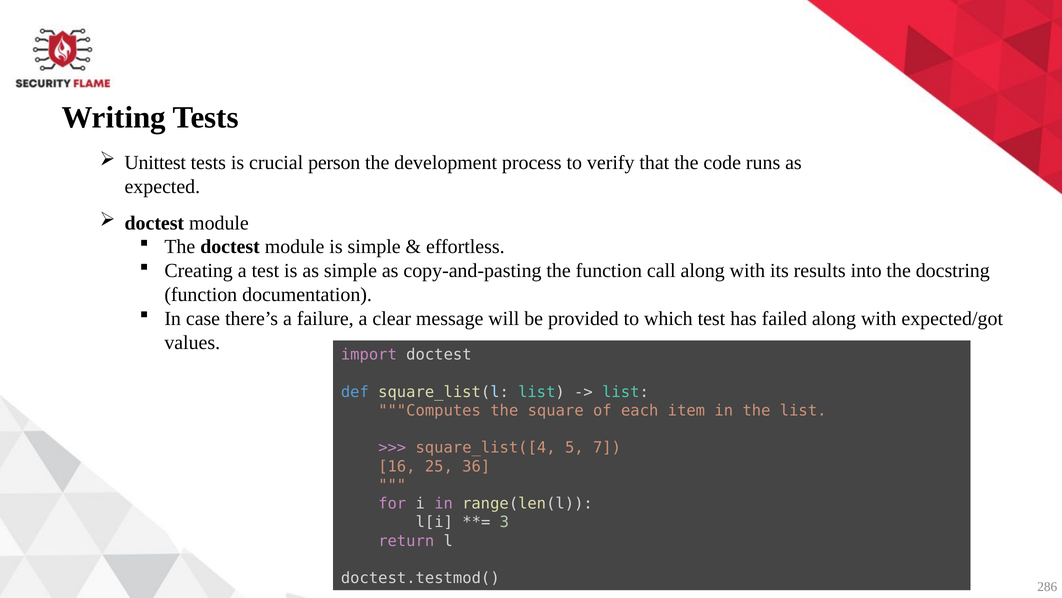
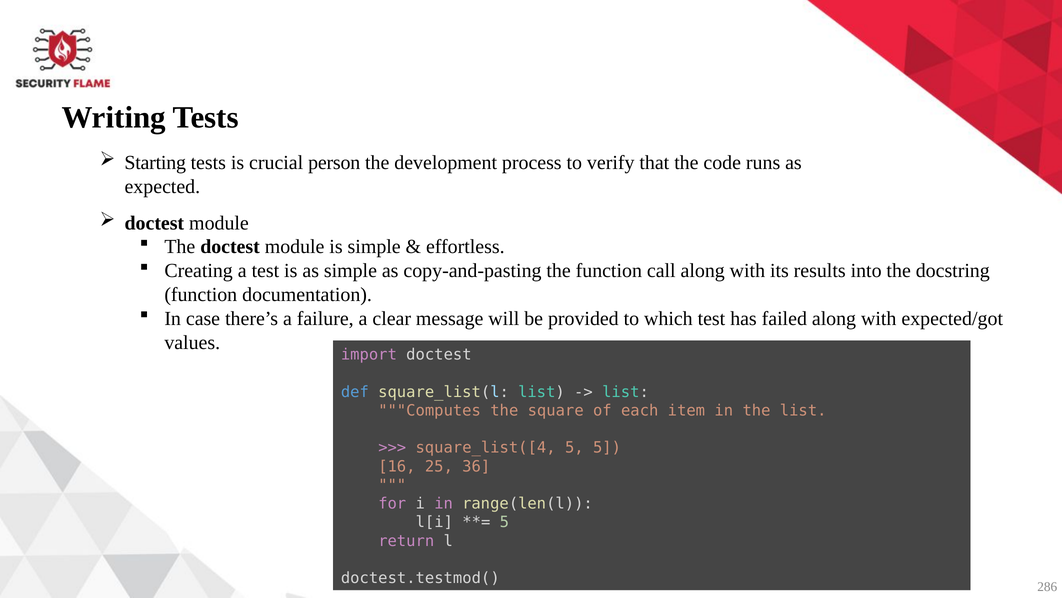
Unittest: Unittest -> Starting
5 7: 7 -> 5
3 at (504, 522): 3 -> 5
